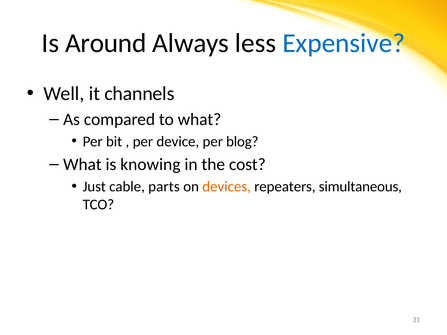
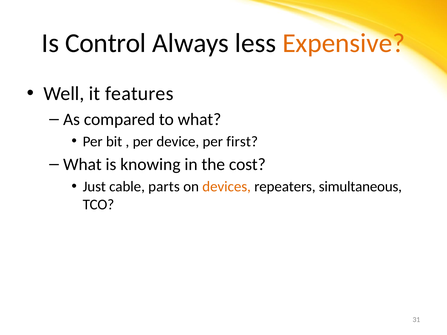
Around: Around -> Control
Expensive colour: blue -> orange
channels: channels -> features
blog: blog -> first
